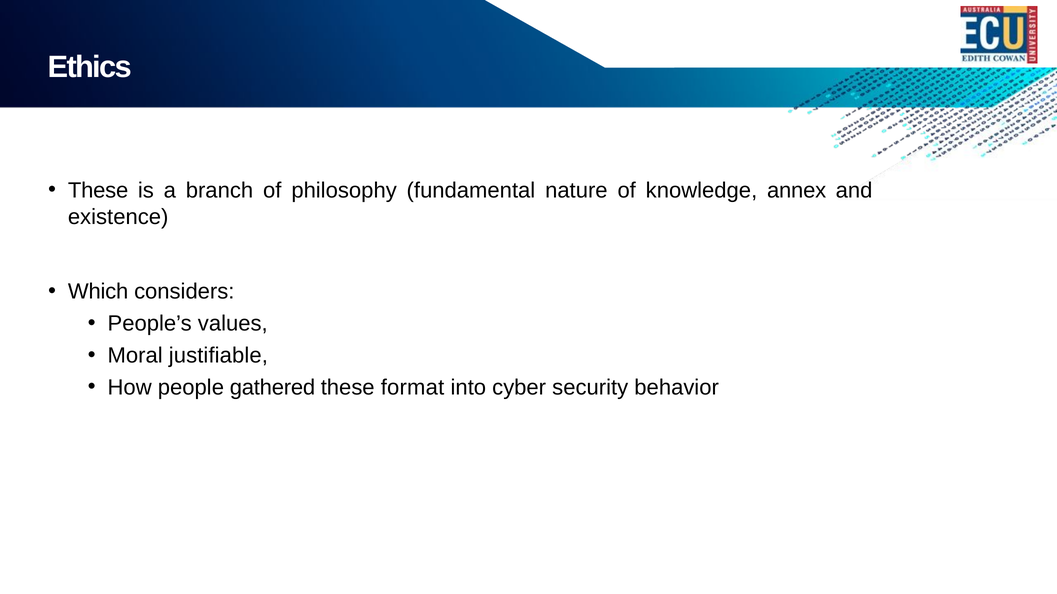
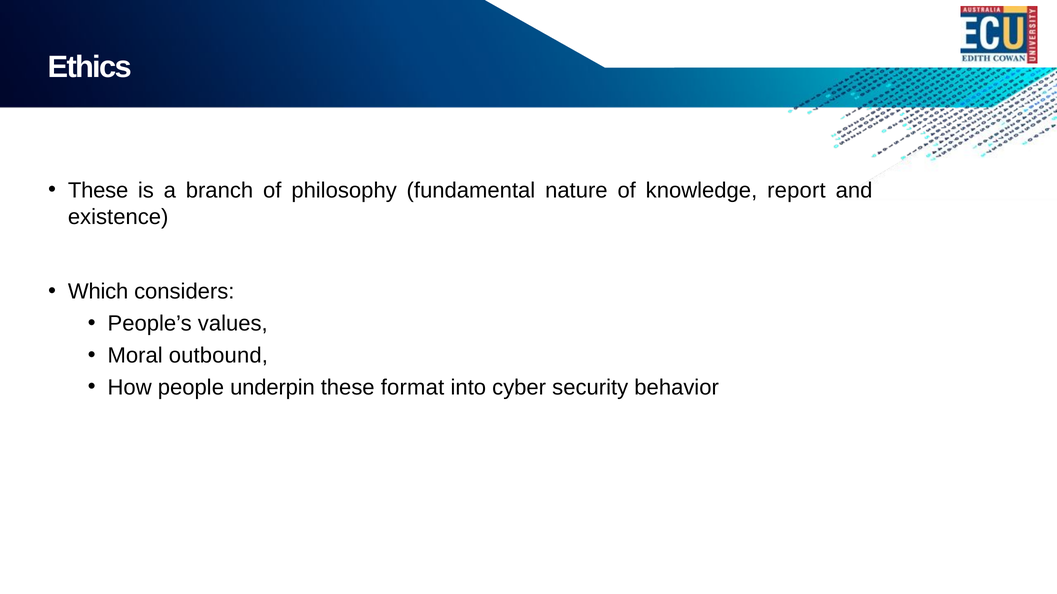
annex: annex -> report
justifiable: justifiable -> outbound
gathered: gathered -> underpin
